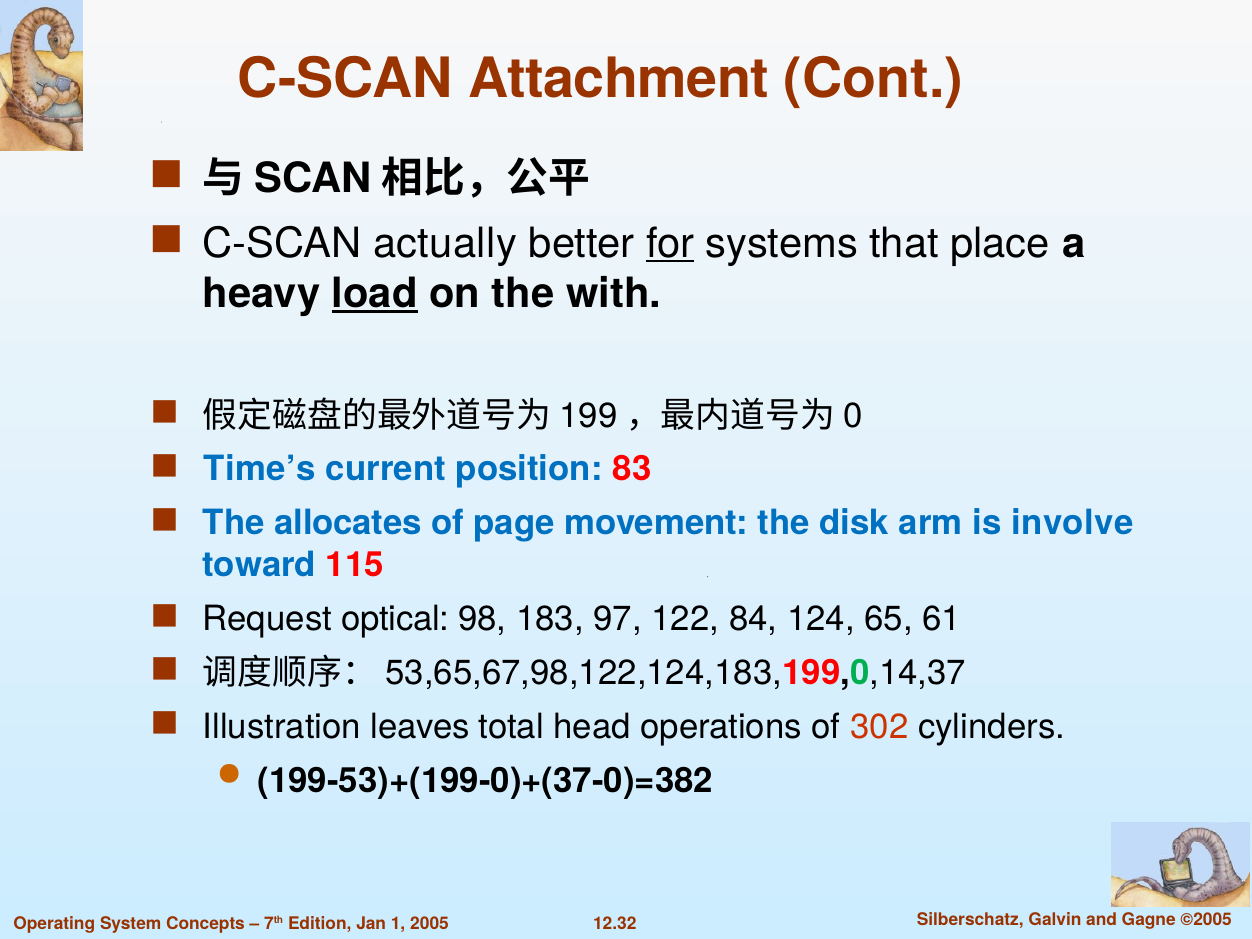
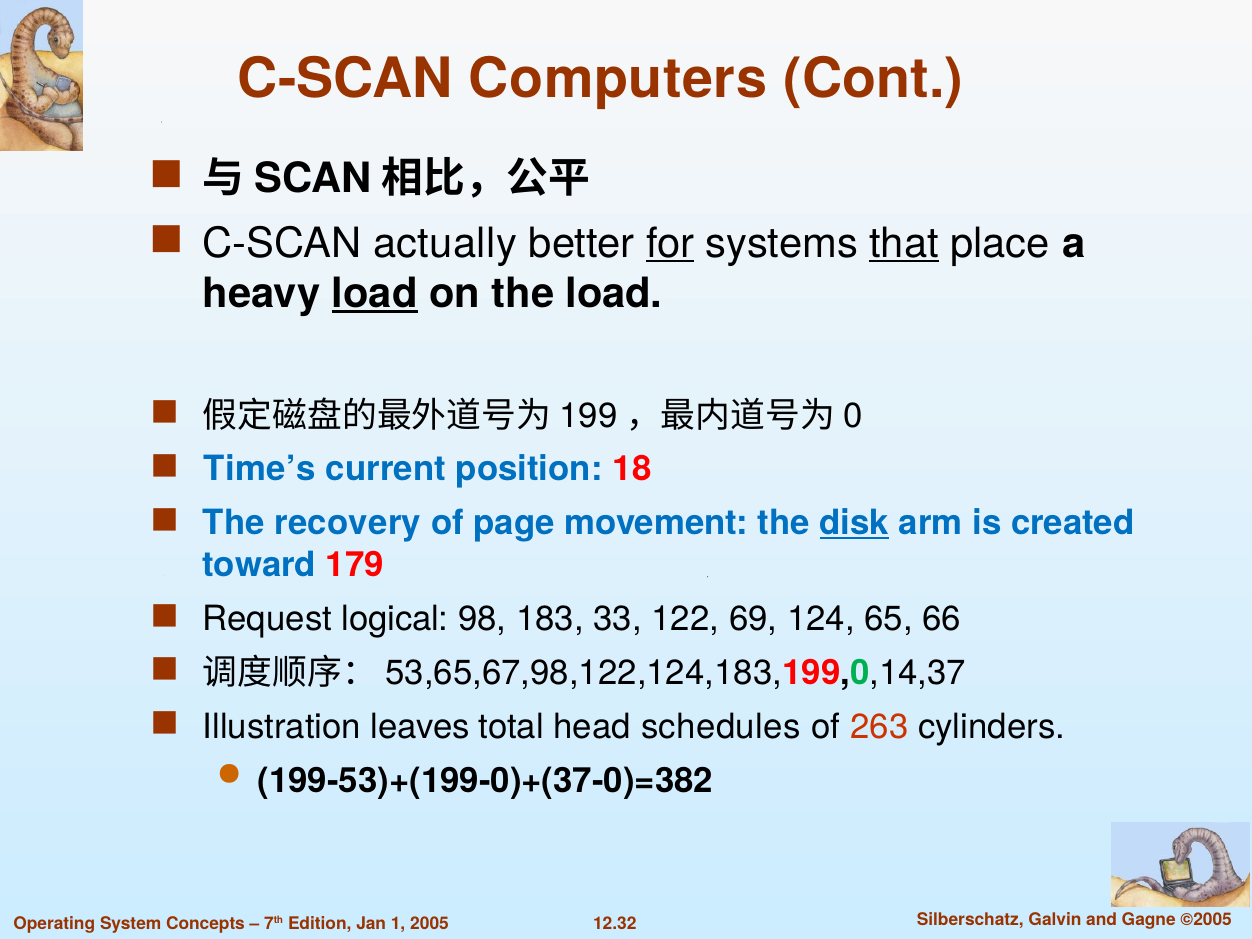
Attachment: Attachment -> Computers
that underline: none -> present
the with: with -> load
83: 83 -> 18
allocates: allocates -> recovery
disk underline: none -> present
involve: involve -> created
115: 115 -> 179
optical: optical -> logical
97: 97 -> 33
84: 84 -> 69
61: 61 -> 66
operations: operations -> schedules
302: 302 -> 263
